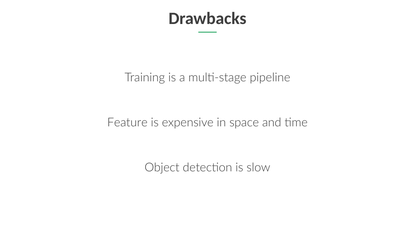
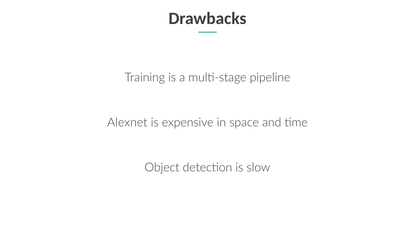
Feature: Feature -> Alexnet
